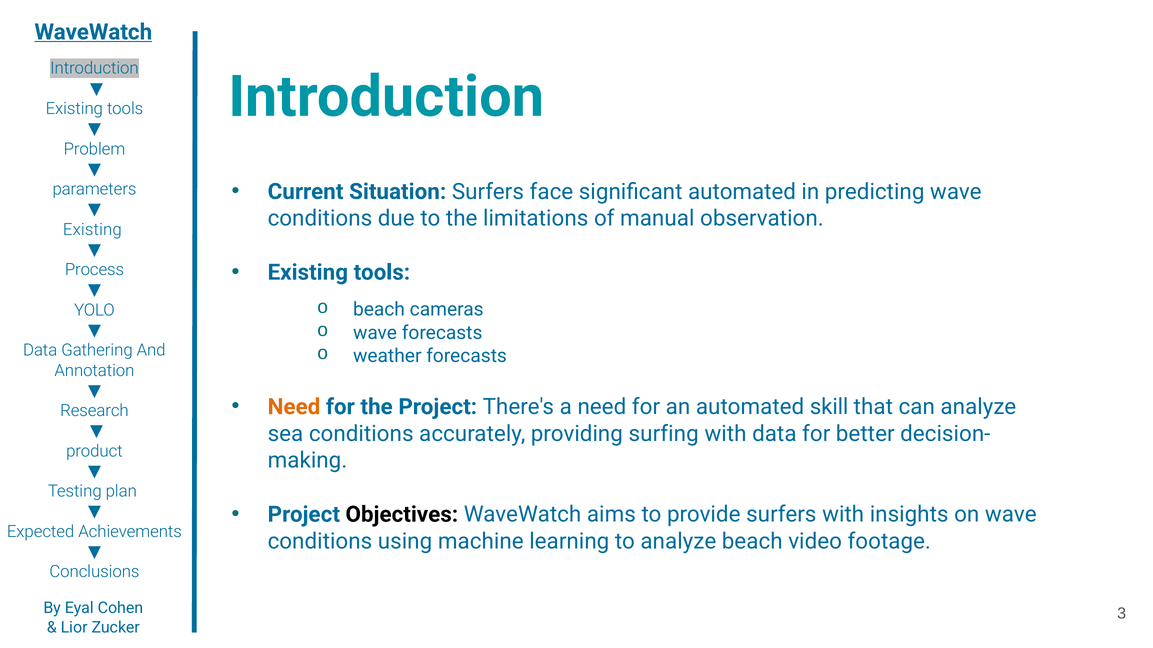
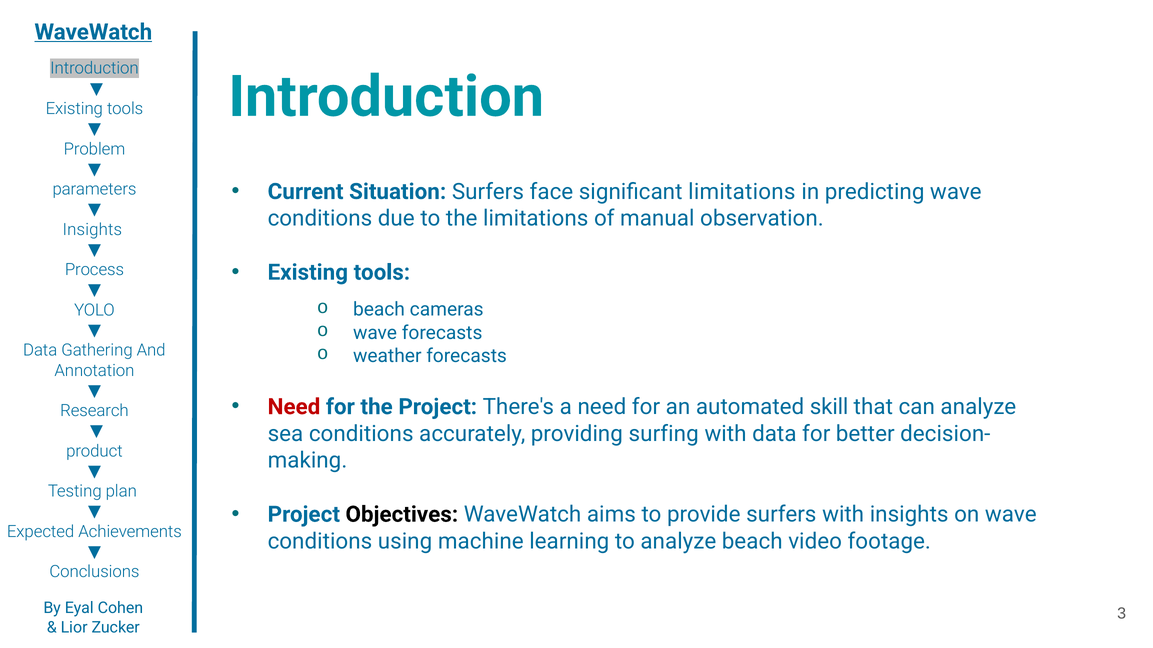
significant automated: automated -> limitations
Existing at (92, 230): Existing -> Insights
Need at (294, 407) colour: orange -> red
